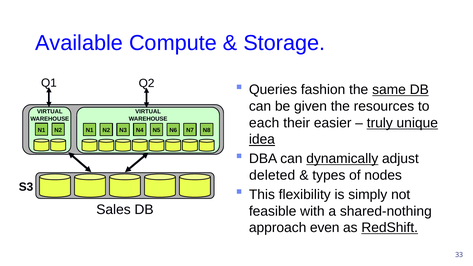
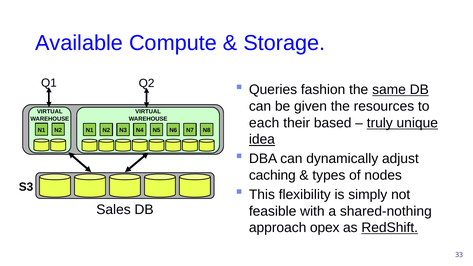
easier: easier -> based
dynamically underline: present -> none
deleted: deleted -> caching
even: even -> opex
